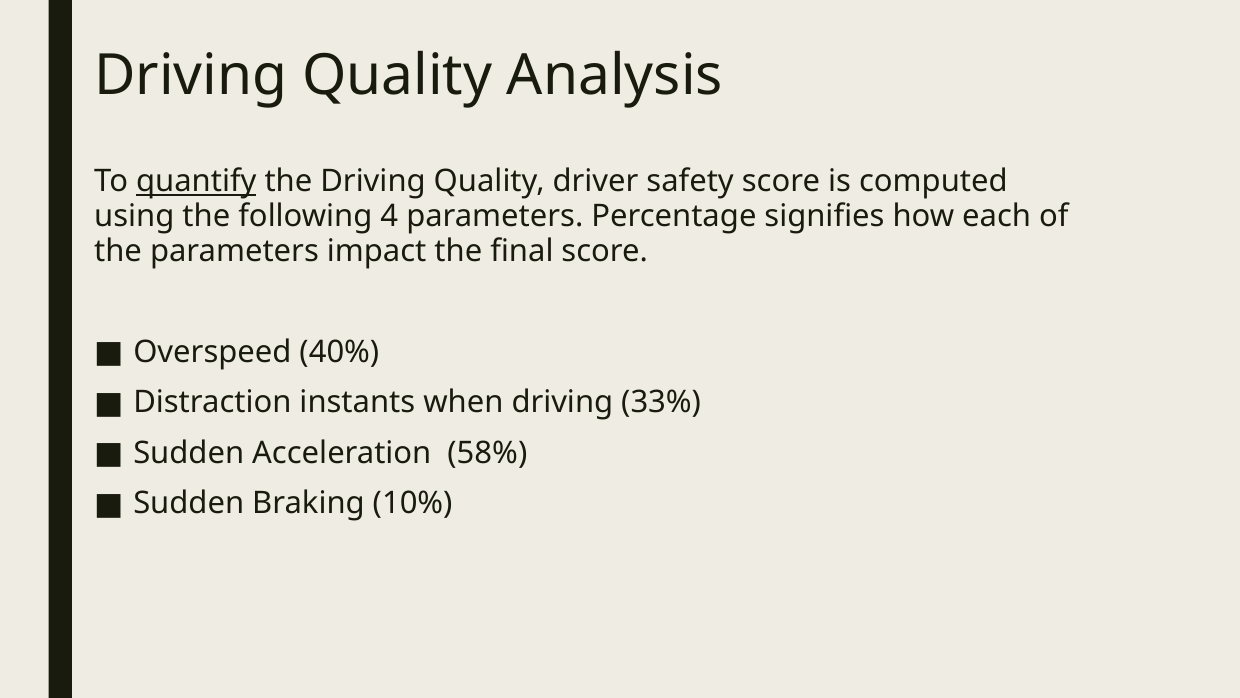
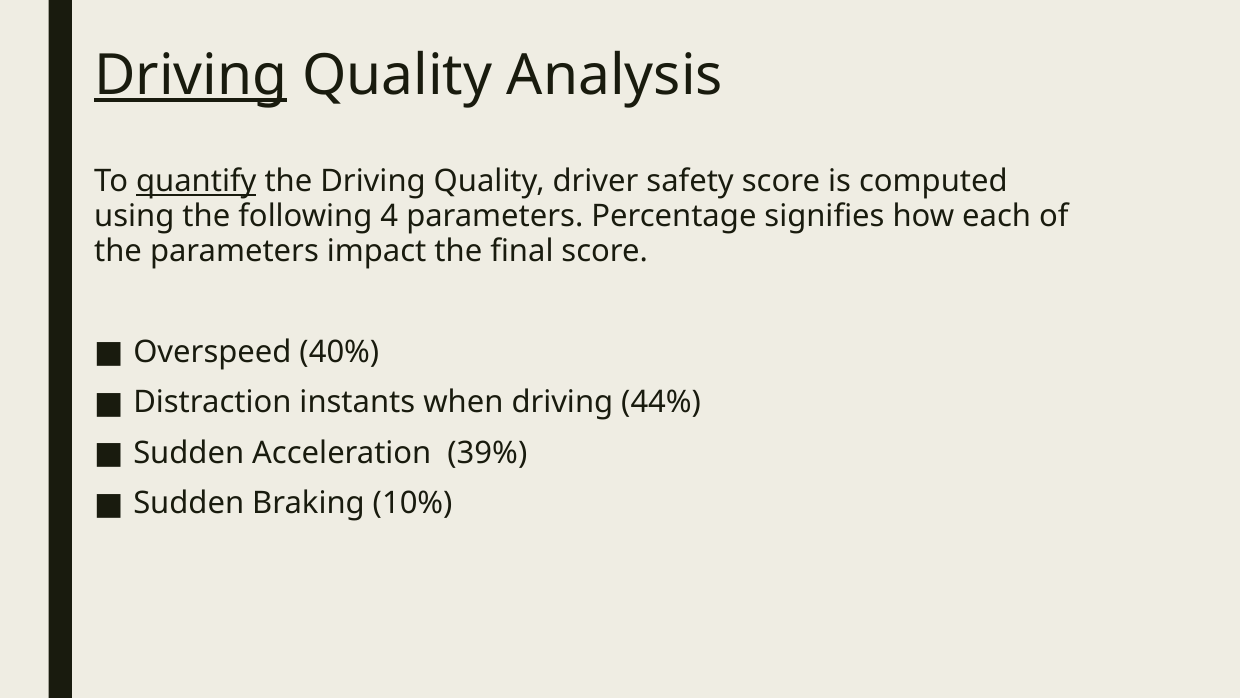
Driving at (191, 76) underline: none -> present
33%: 33% -> 44%
58%: 58% -> 39%
